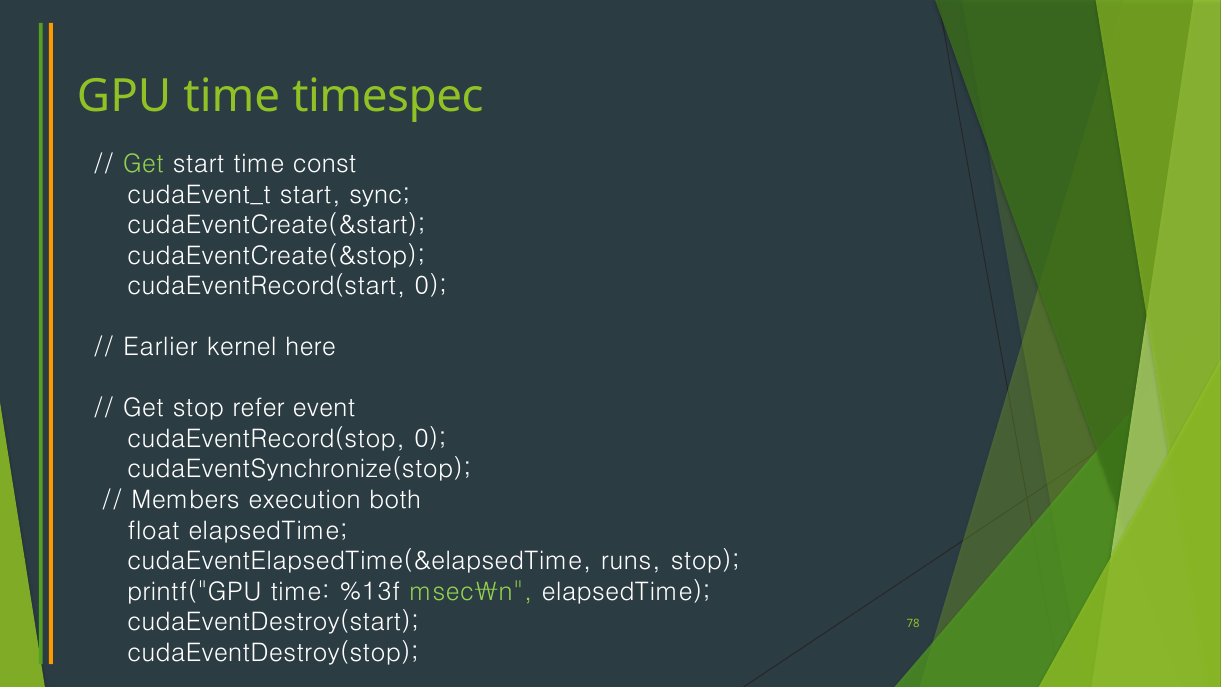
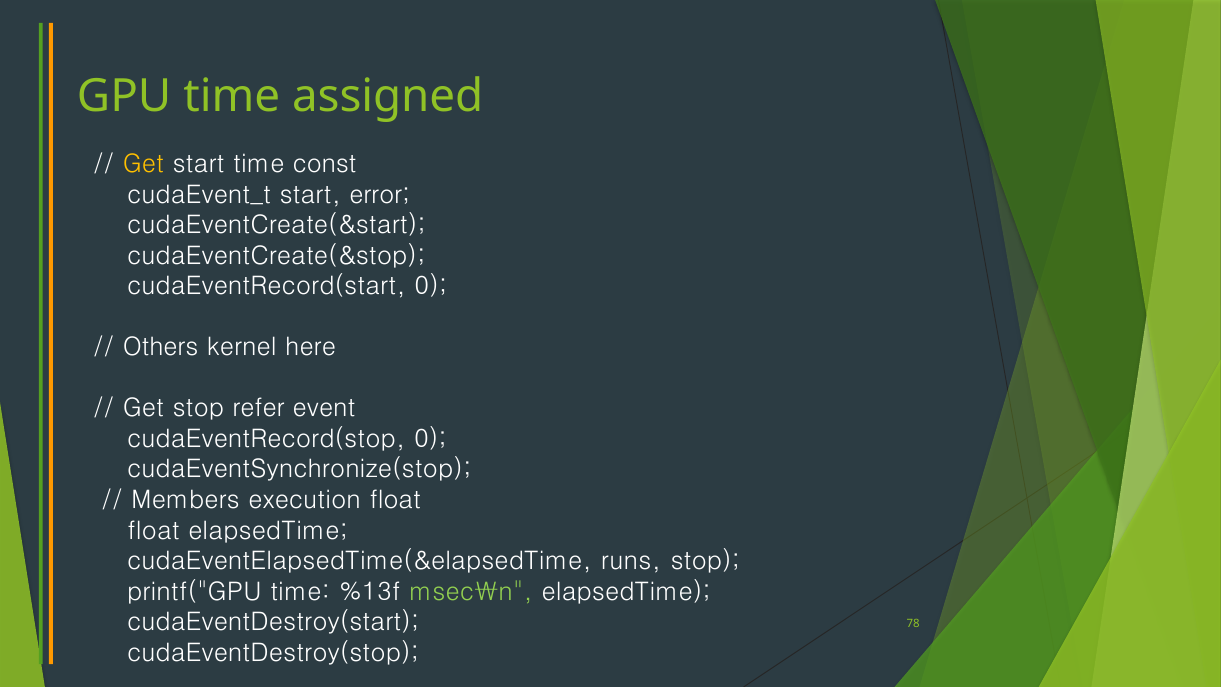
timespec: timespec -> assigned
Get at (143, 164) colour: light green -> yellow
sync: sync -> error
Earlier: Earlier -> Others
execution both: both -> float
